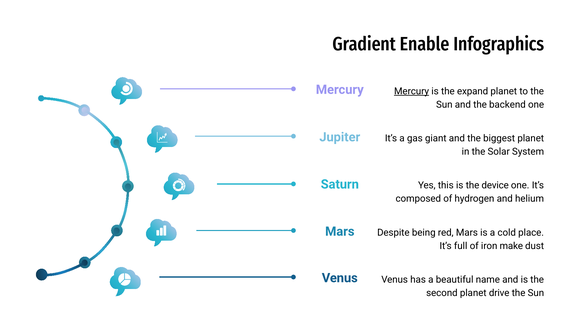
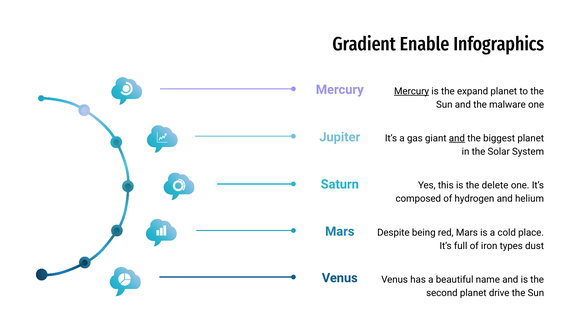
backend: backend -> malware
and at (457, 138) underline: none -> present
device: device -> delete
make: make -> types
